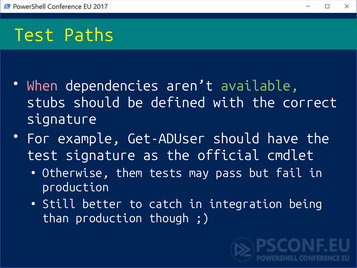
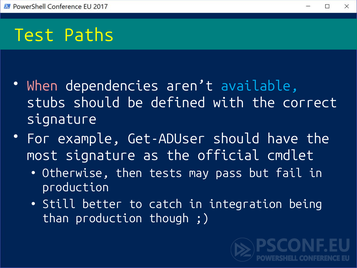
available colour: light green -> light blue
test at (42, 155): test -> most
them: them -> then
